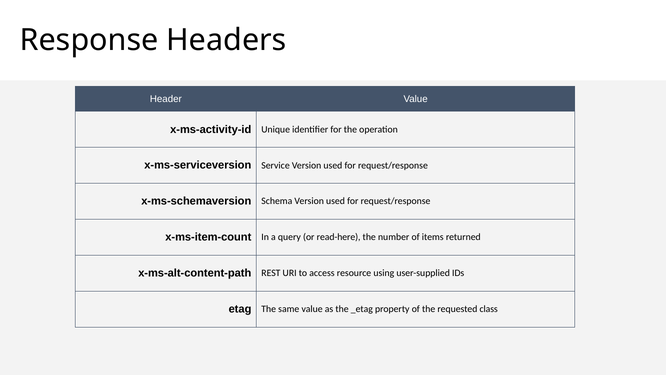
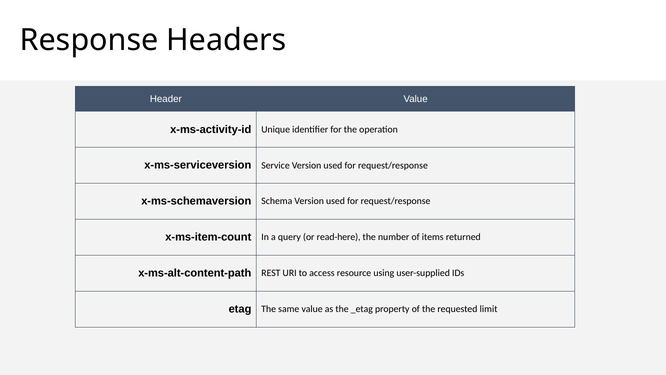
class: class -> limit
